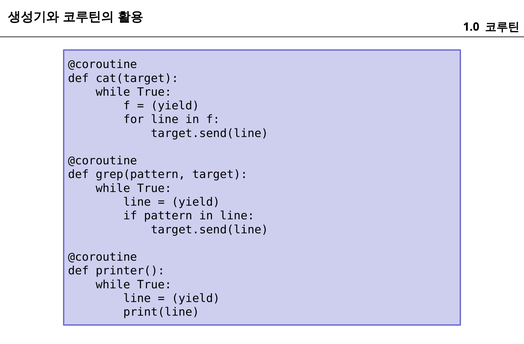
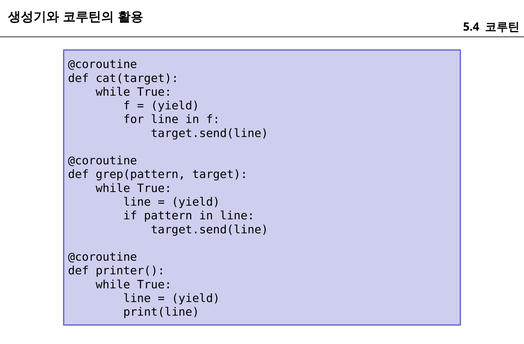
1.0: 1.0 -> 5.4
